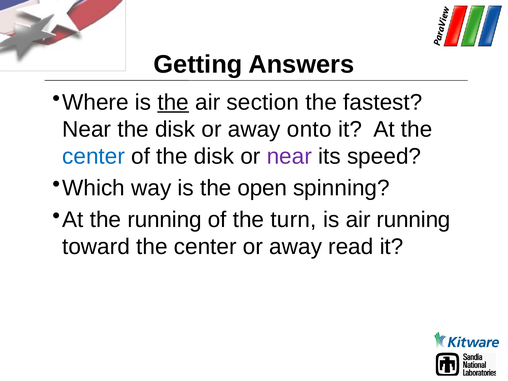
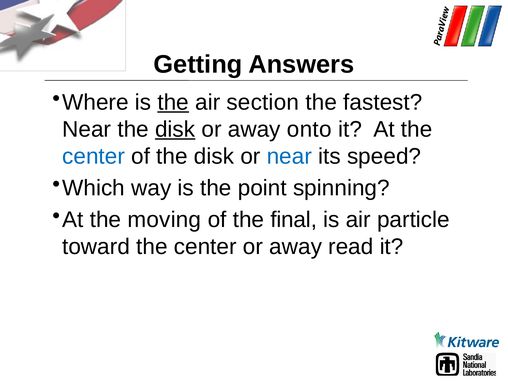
disk at (175, 129) underline: none -> present
near at (289, 156) colour: purple -> blue
open: open -> point
the running: running -> moving
turn: turn -> final
air running: running -> particle
